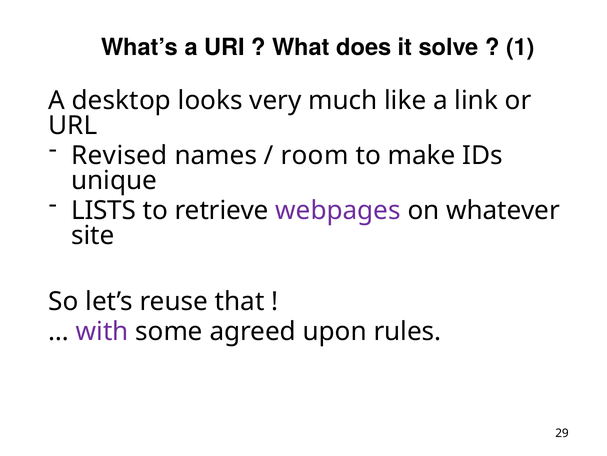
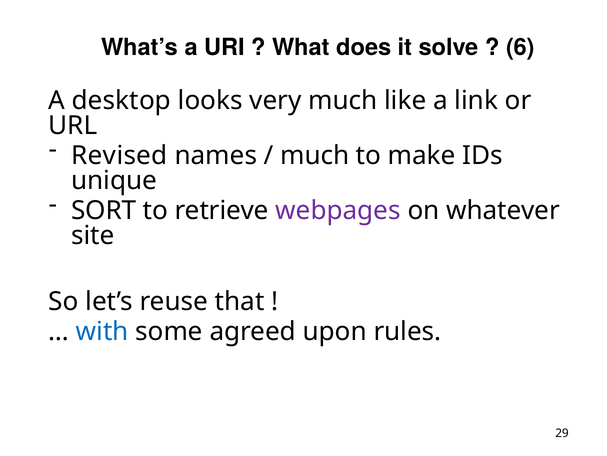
1: 1 -> 6
room at (315, 155): room -> much
LISTS: LISTS -> SORT
with colour: purple -> blue
